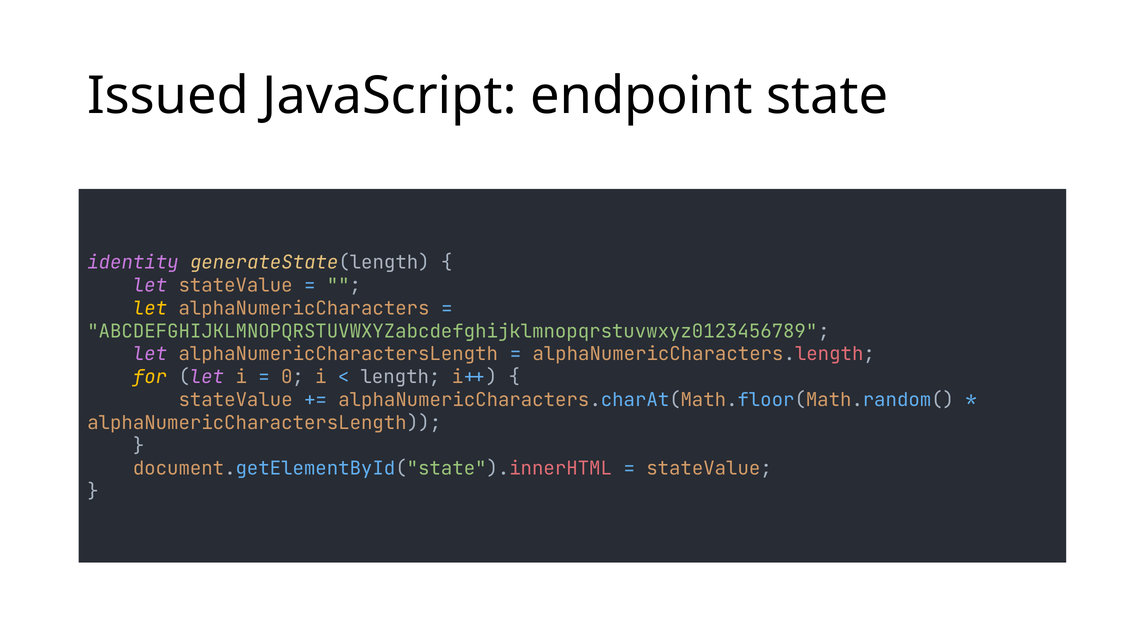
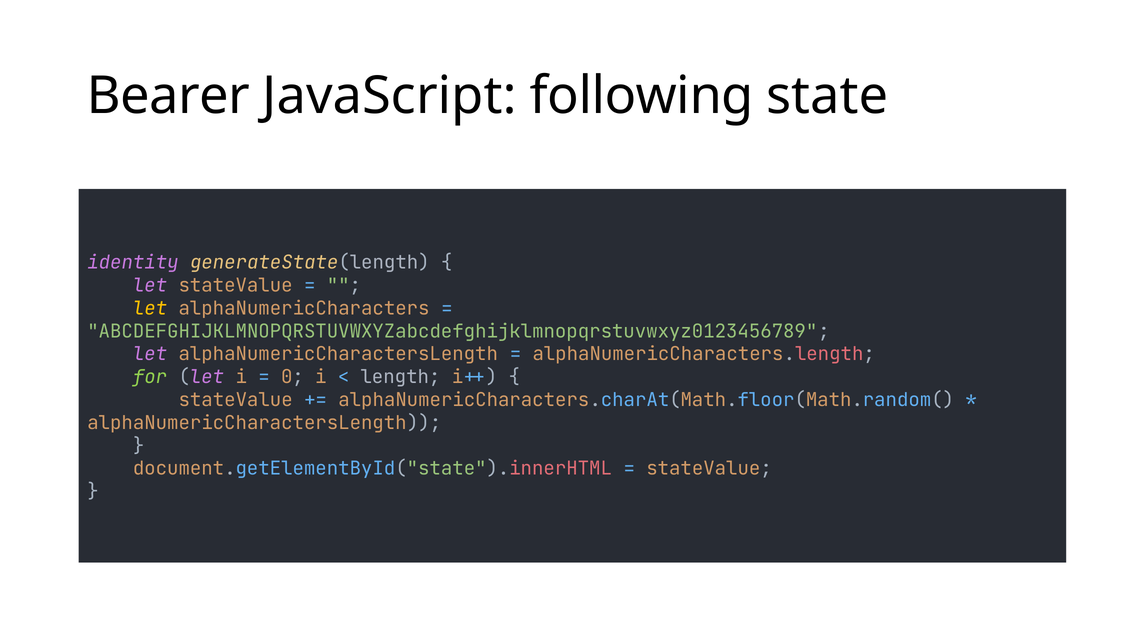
Issued: Issued -> Bearer
endpoint: endpoint -> following
for colour: yellow -> light green
